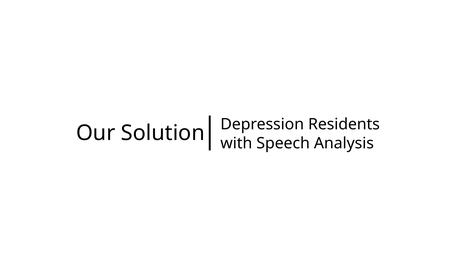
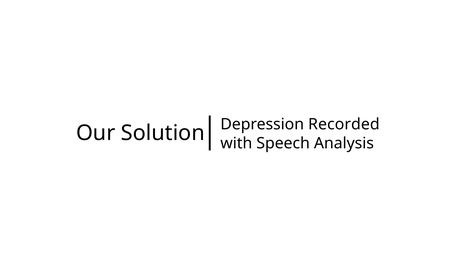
Residents: Residents -> Recorded
